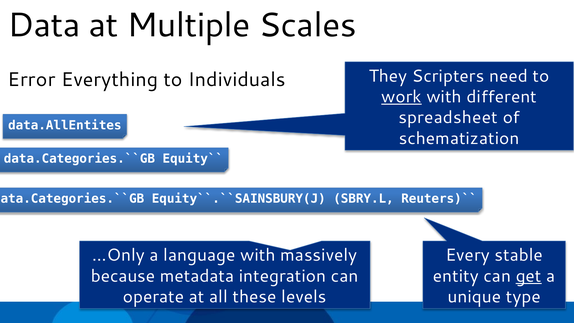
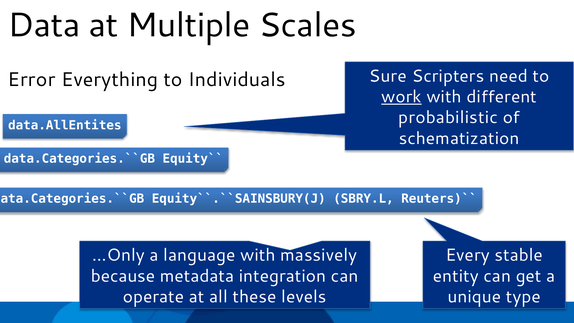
They: They -> Sure
spreadsheet: spreadsheet -> probabilistic
get underline: present -> none
